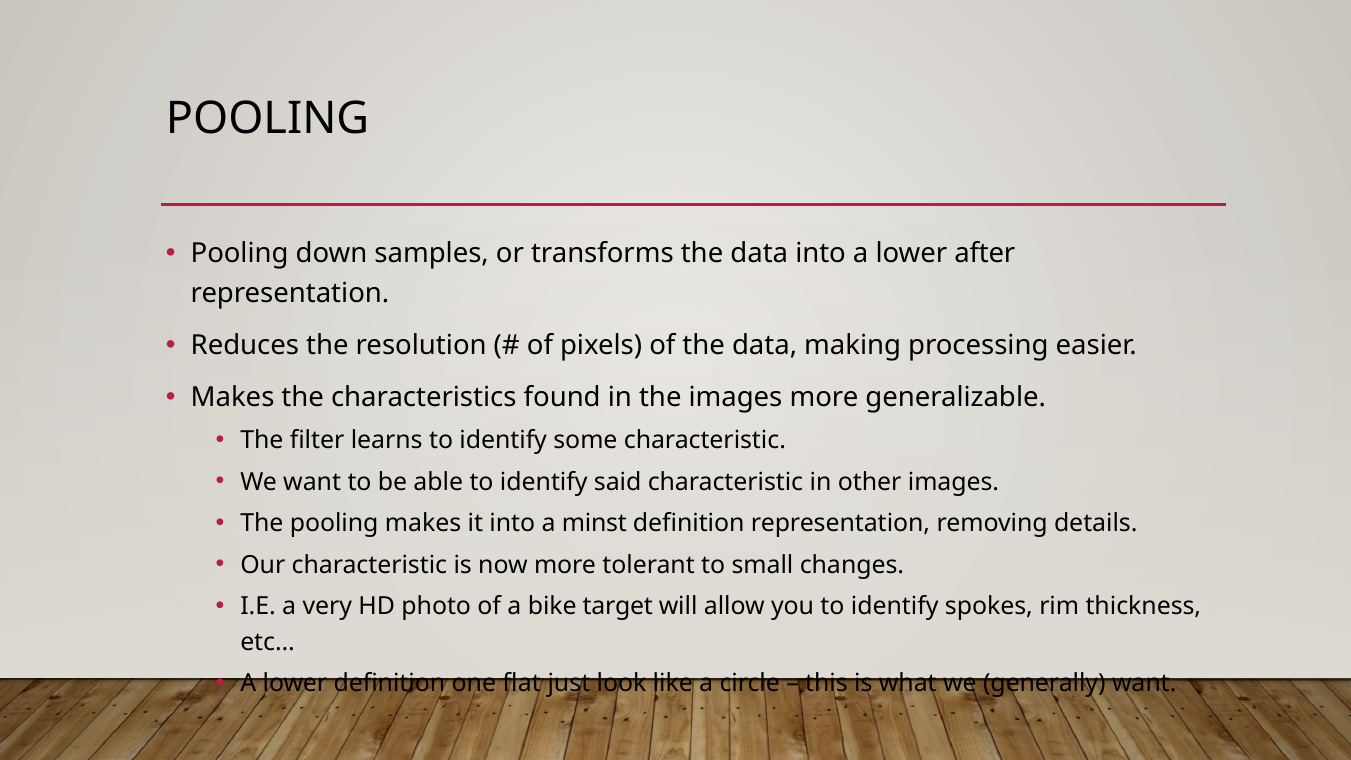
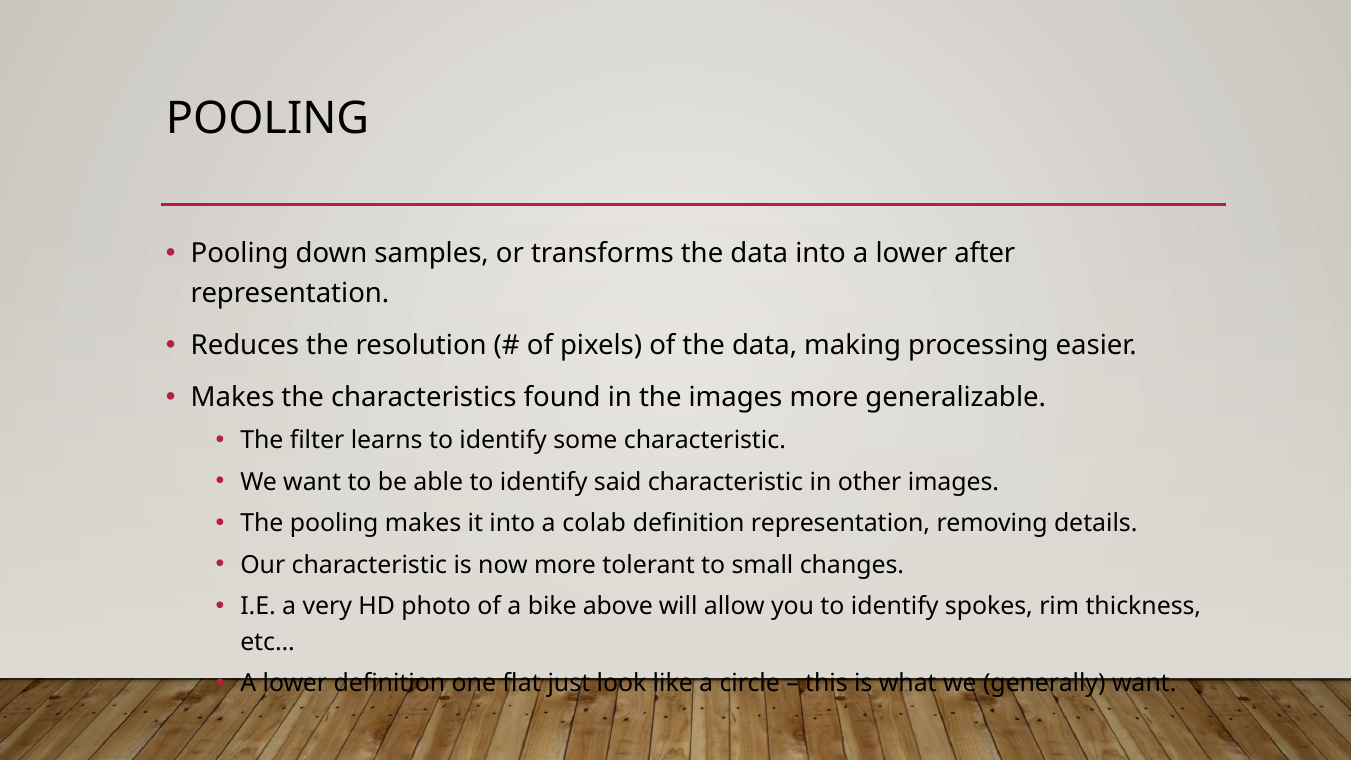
minst: minst -> colab
target: target -> above
